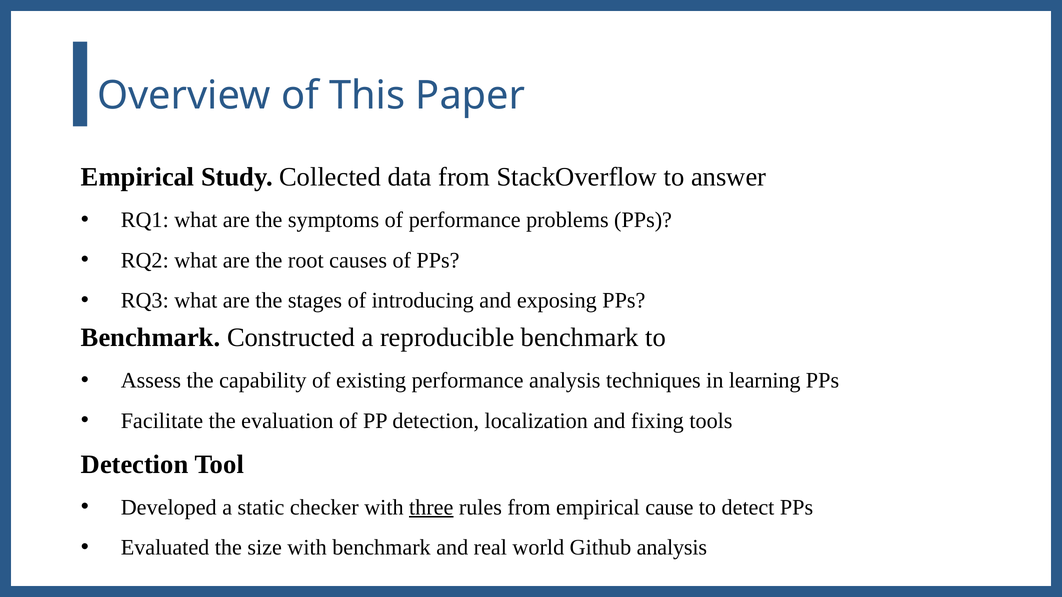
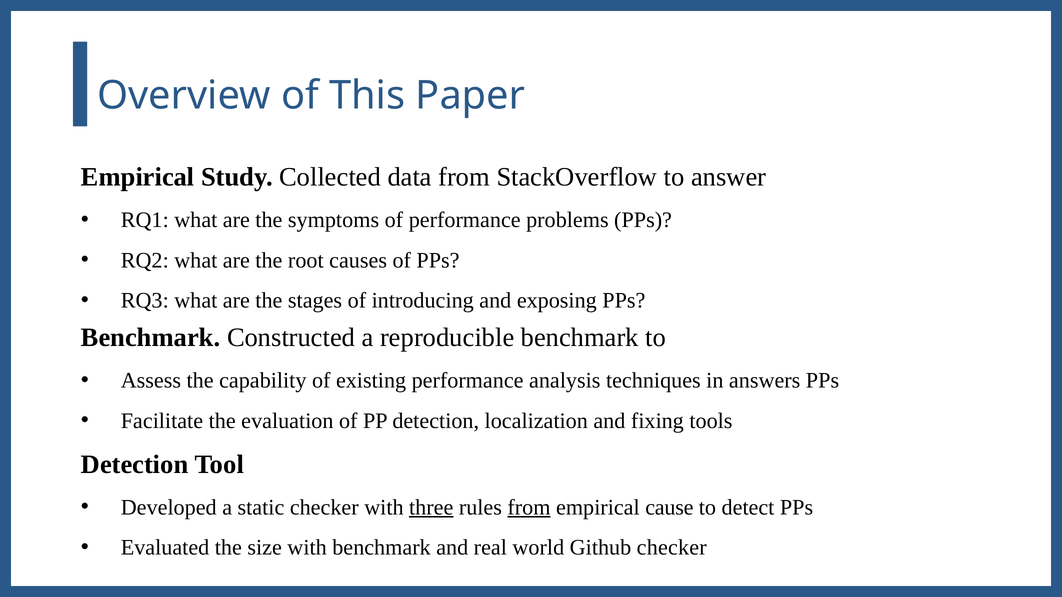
learning: learning -> answers
from at (529, 508) underline: none -> present
Github analysis: analysis -> checker
